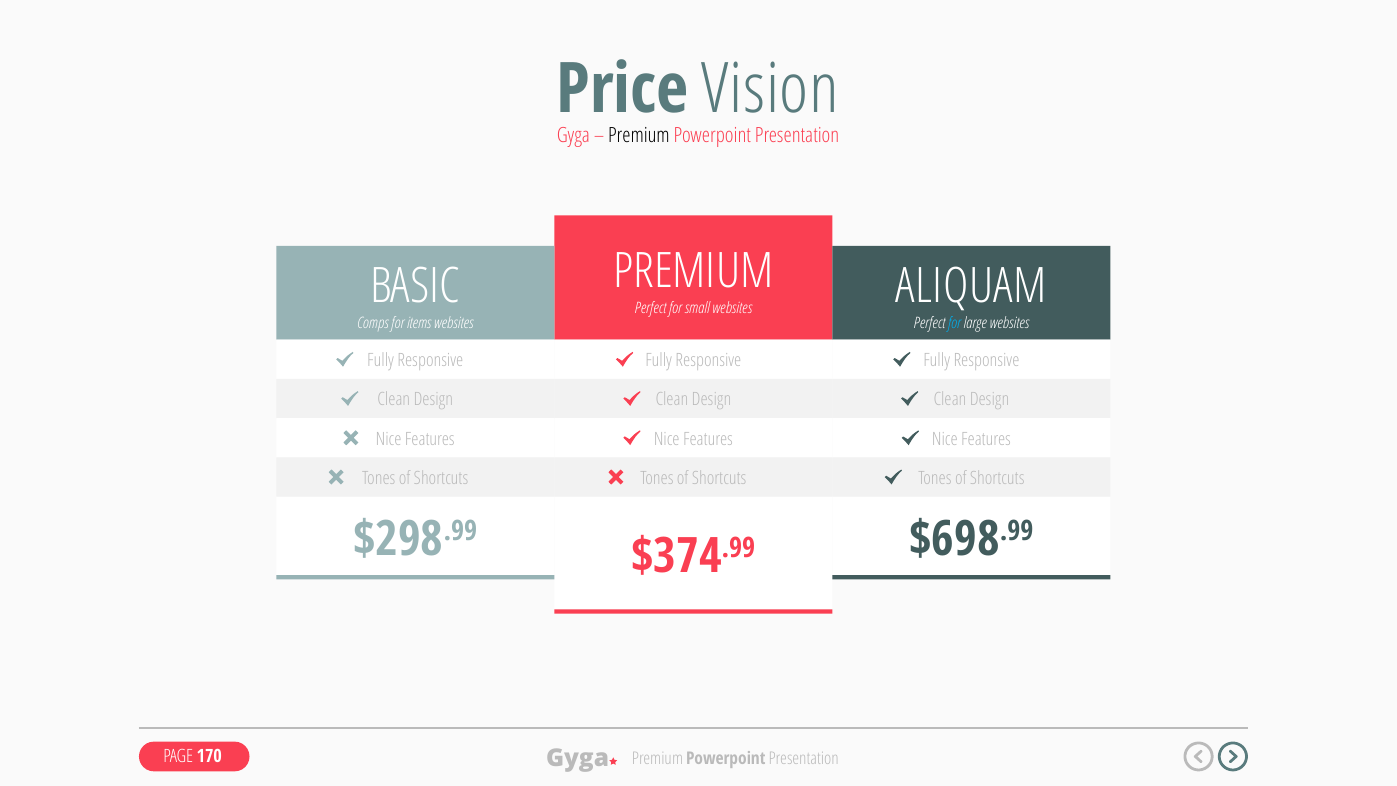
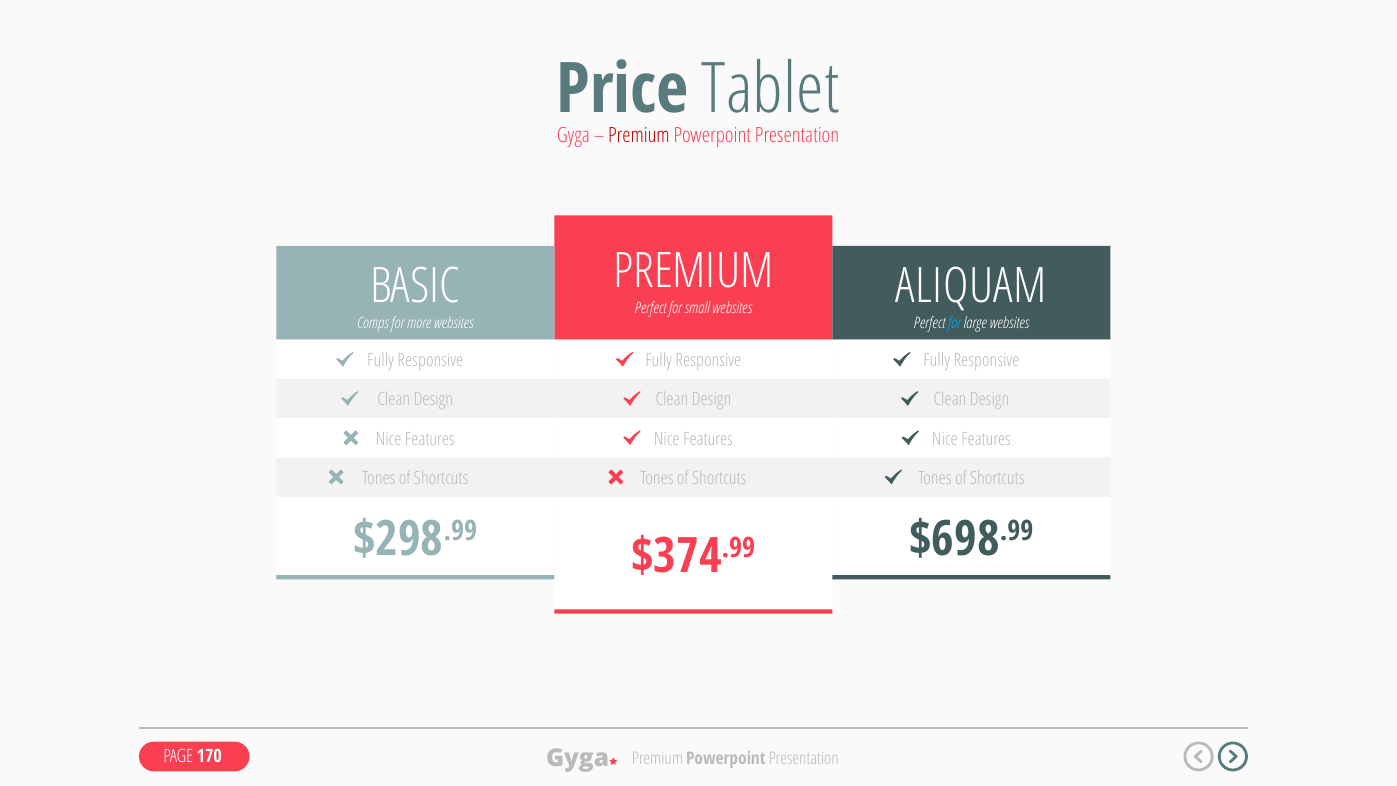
Vision: Vision -> Tablet
Premium at (639, 136) colour: black -> red
items: items -> more
